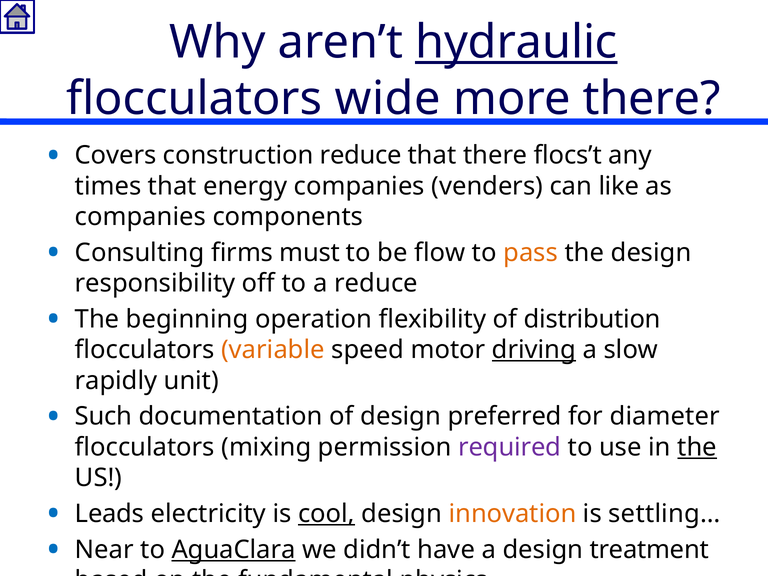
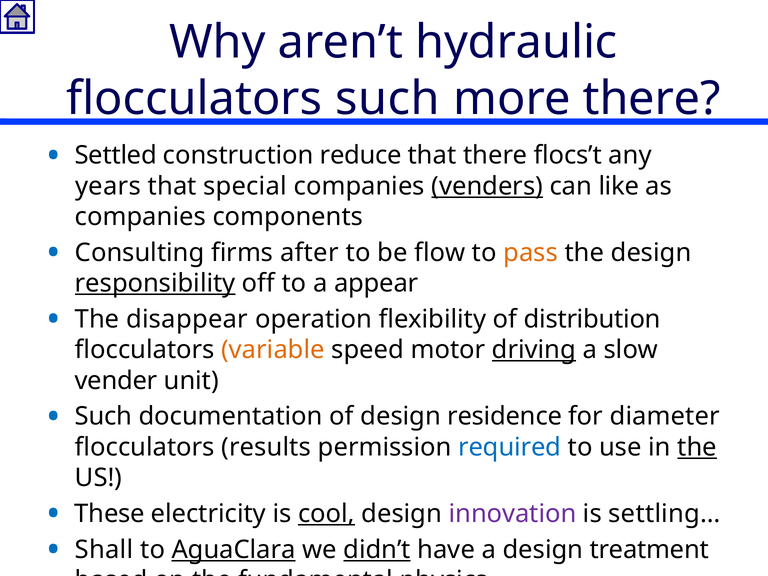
hydraulic underline: present -> none
flocculators wide: wide -> such
Covers: Covers -> Settled
times: times -> years
energy: energy -> special
venders underline: none -> present
must: must -> after
responsibility underline: none -> present
a reduce: reduce -> appear
beginning: beginning -> disappear
rapidly: rapidly -> vender
preferred: preferred -> residence
mixing: mixing -> results
required colour: purple -> blue
Leads: Leads -> These
innovation colour: orange -> purple
Near: Near -> Shall
didn’t underline: none -> present
